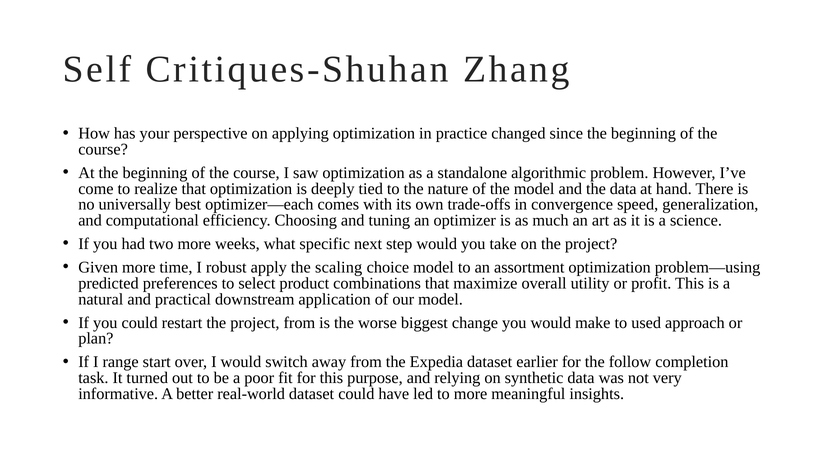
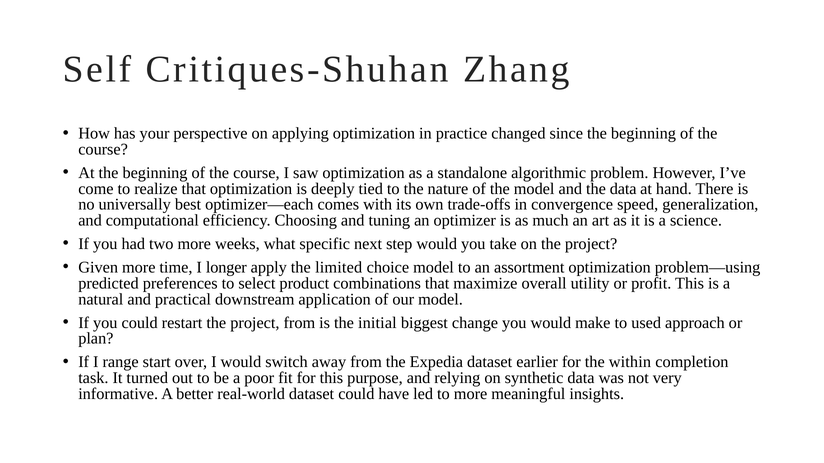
robust: robust -> longer
scaling: scaling -> limited
worse: worse -> initial
follow: follow -> within
